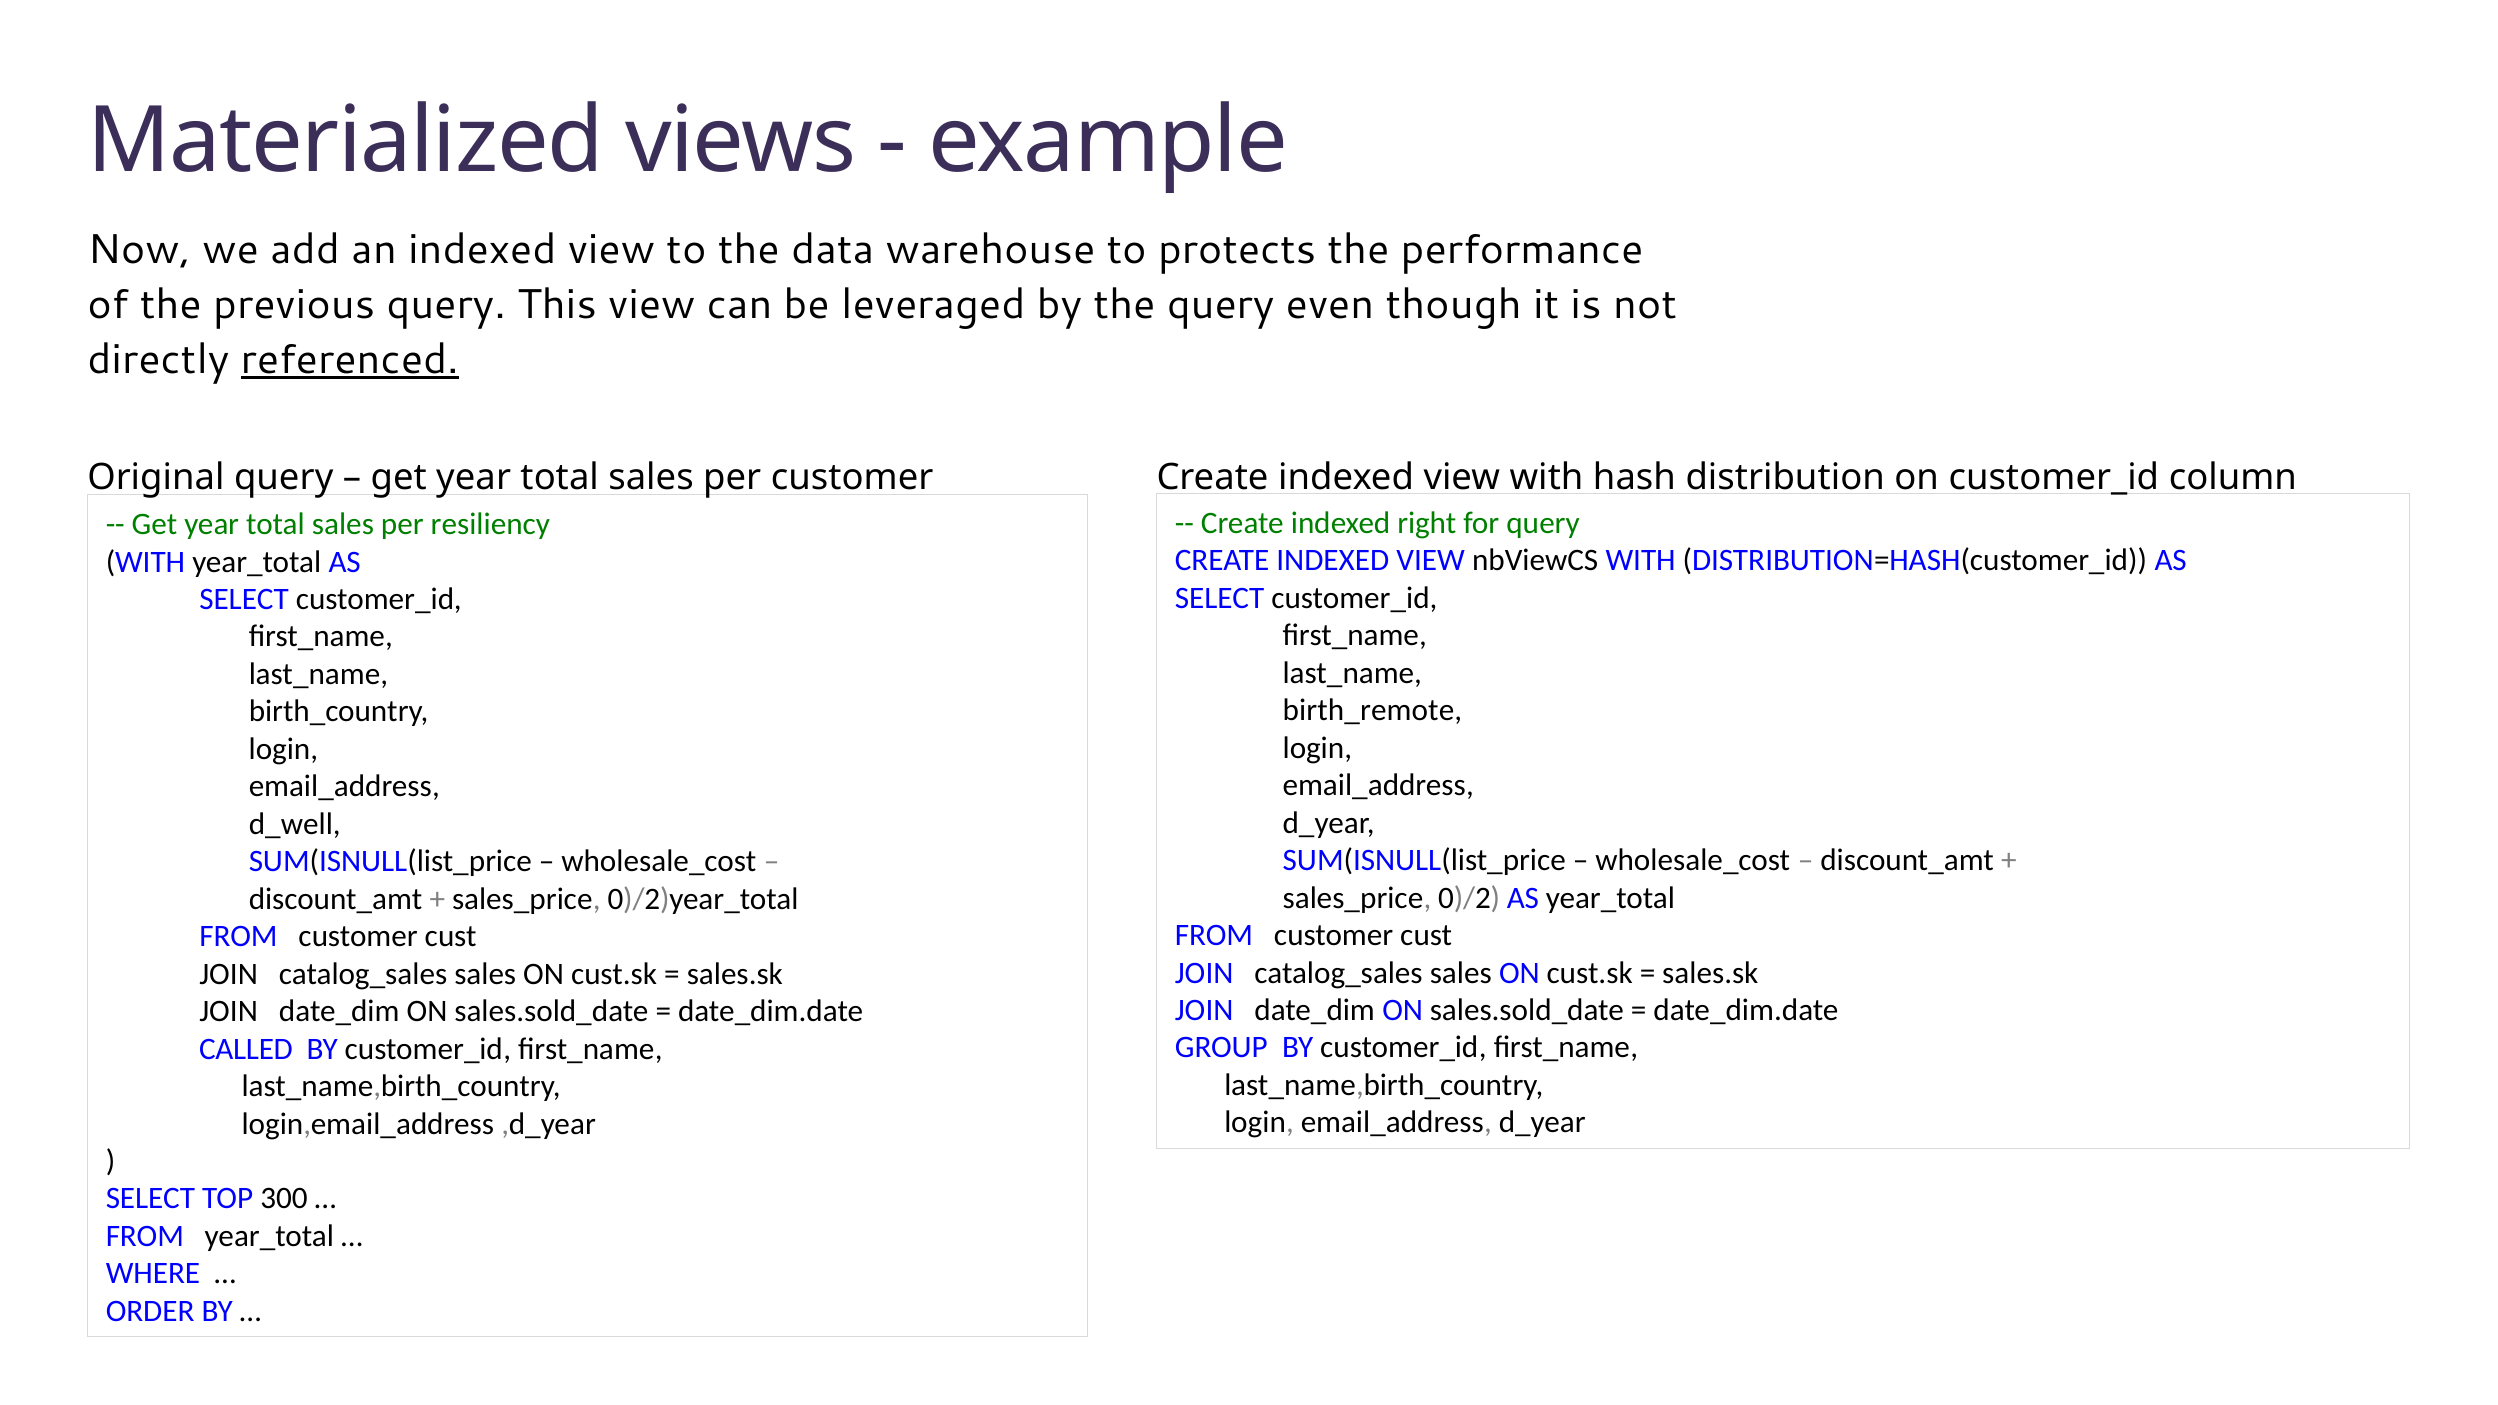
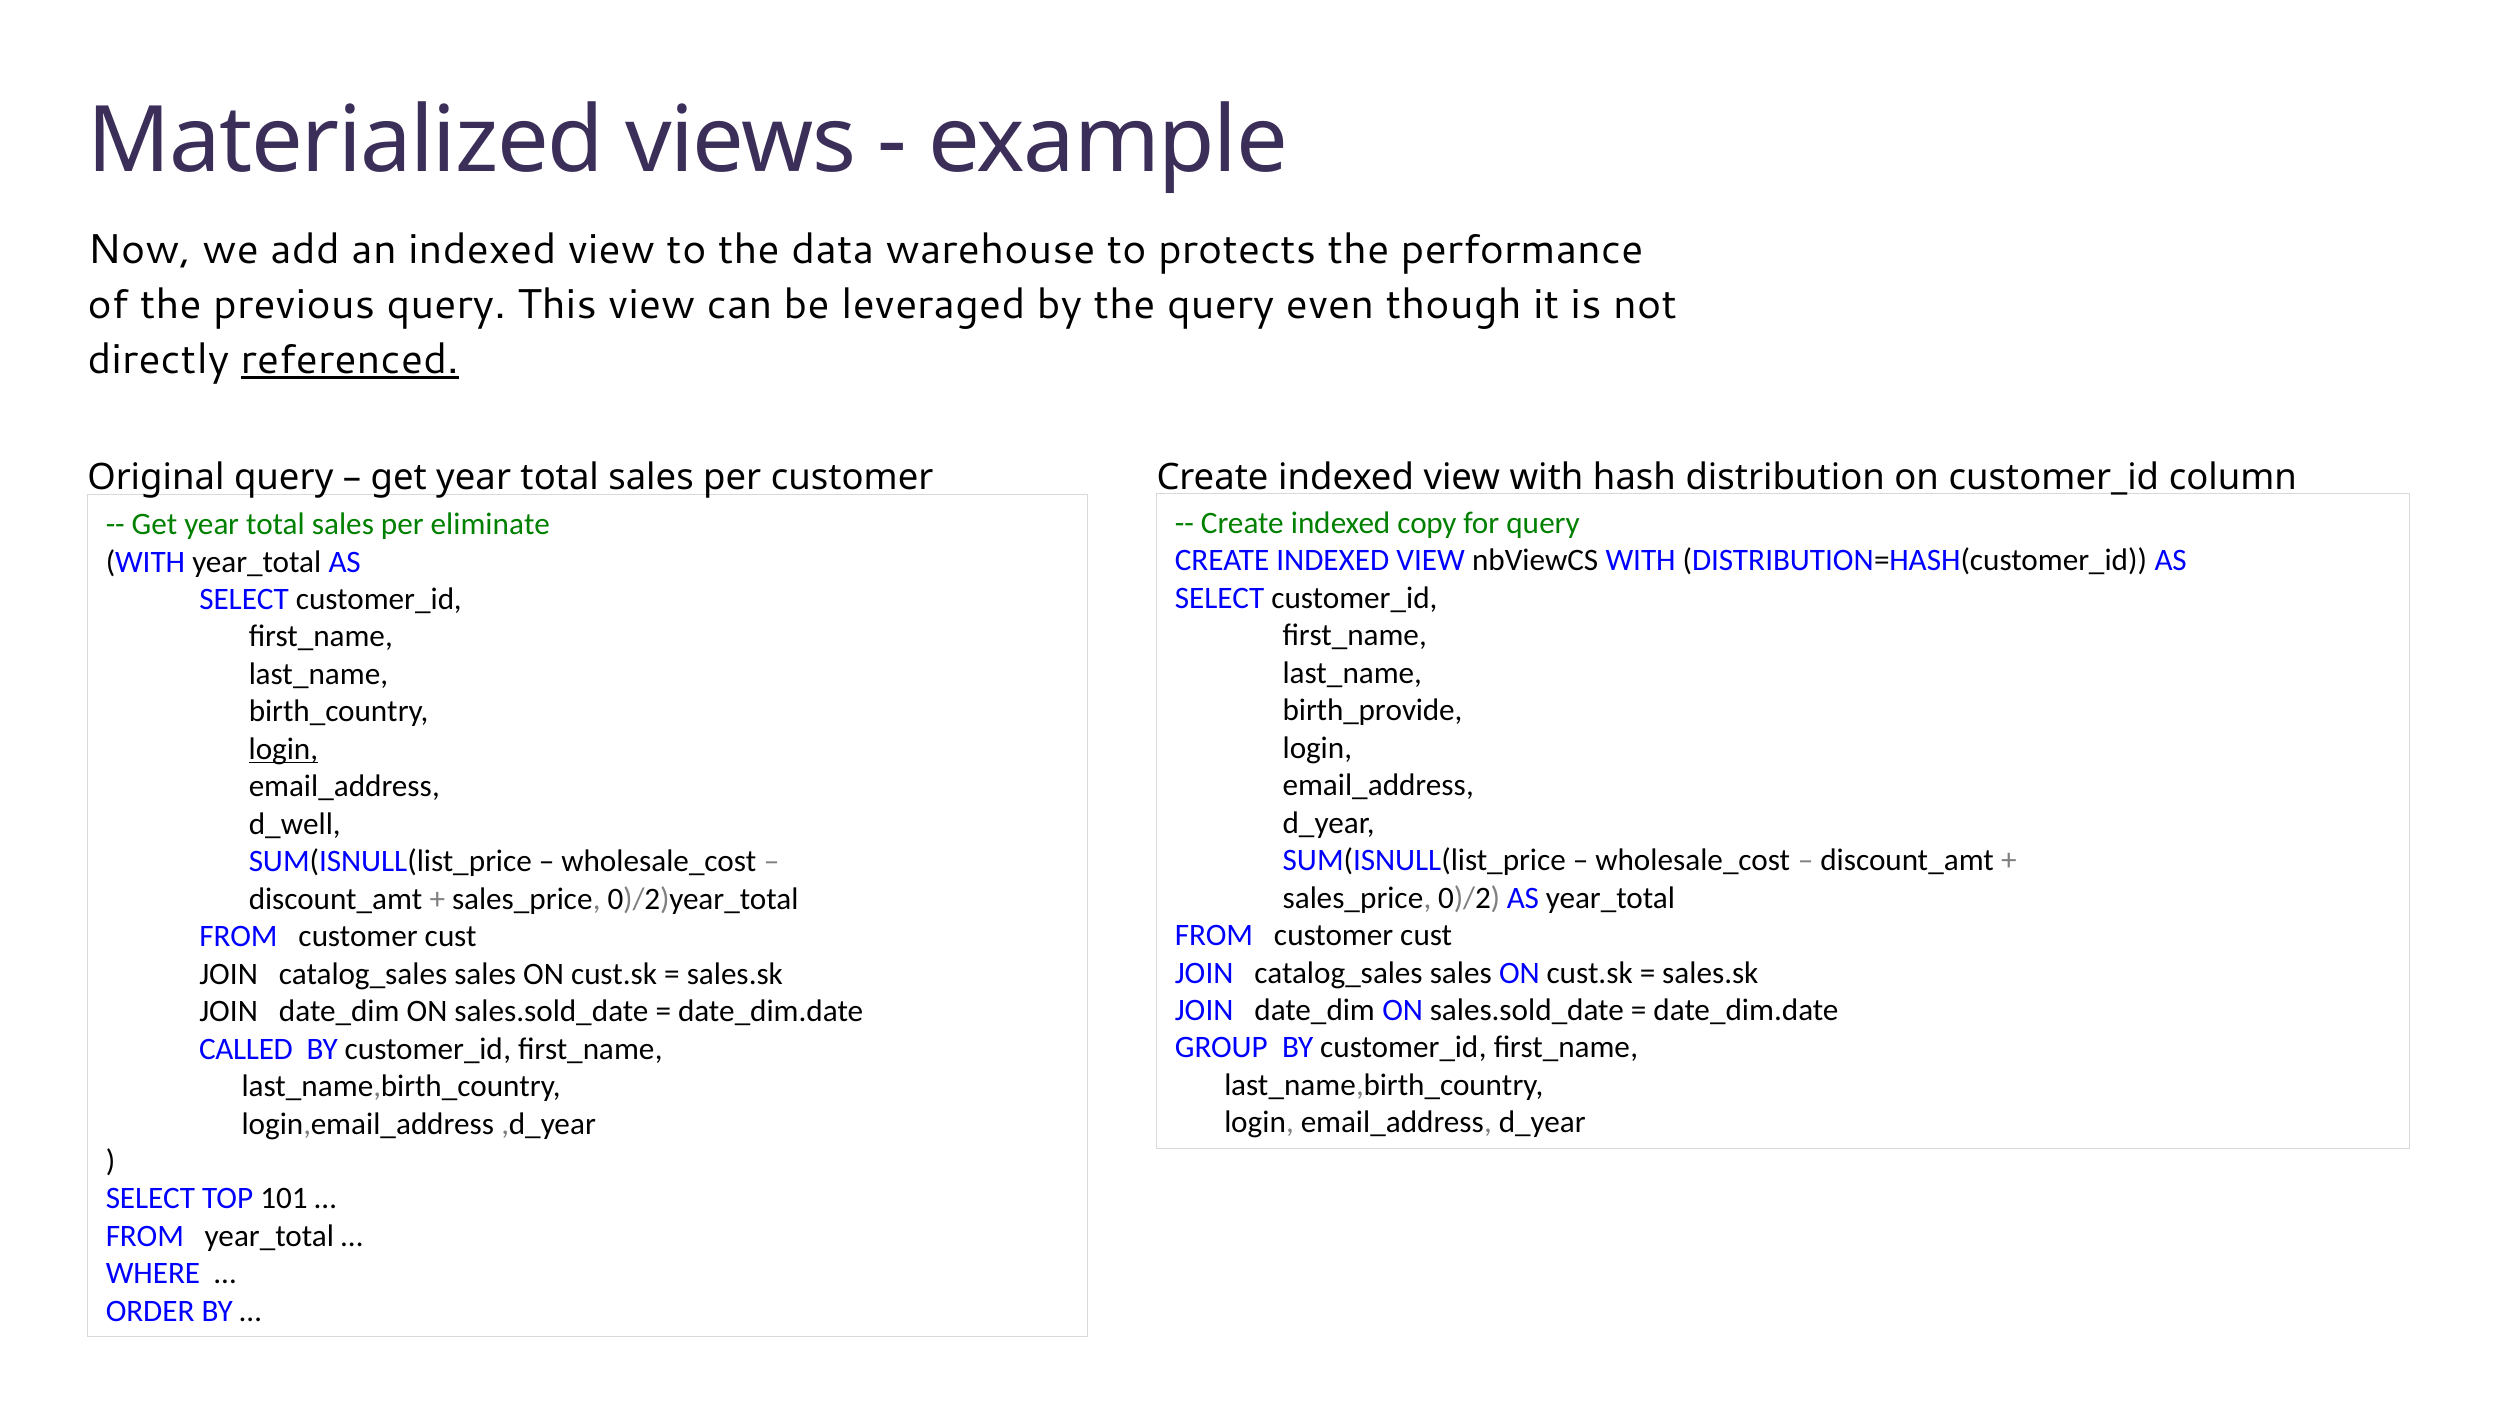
right: right -> copy
resiliency: resiliency -> eliminate
birth_remote: birth_remote -> birth_provide
login at (283, 749) underline: none -> present
300: 300 -> 101
